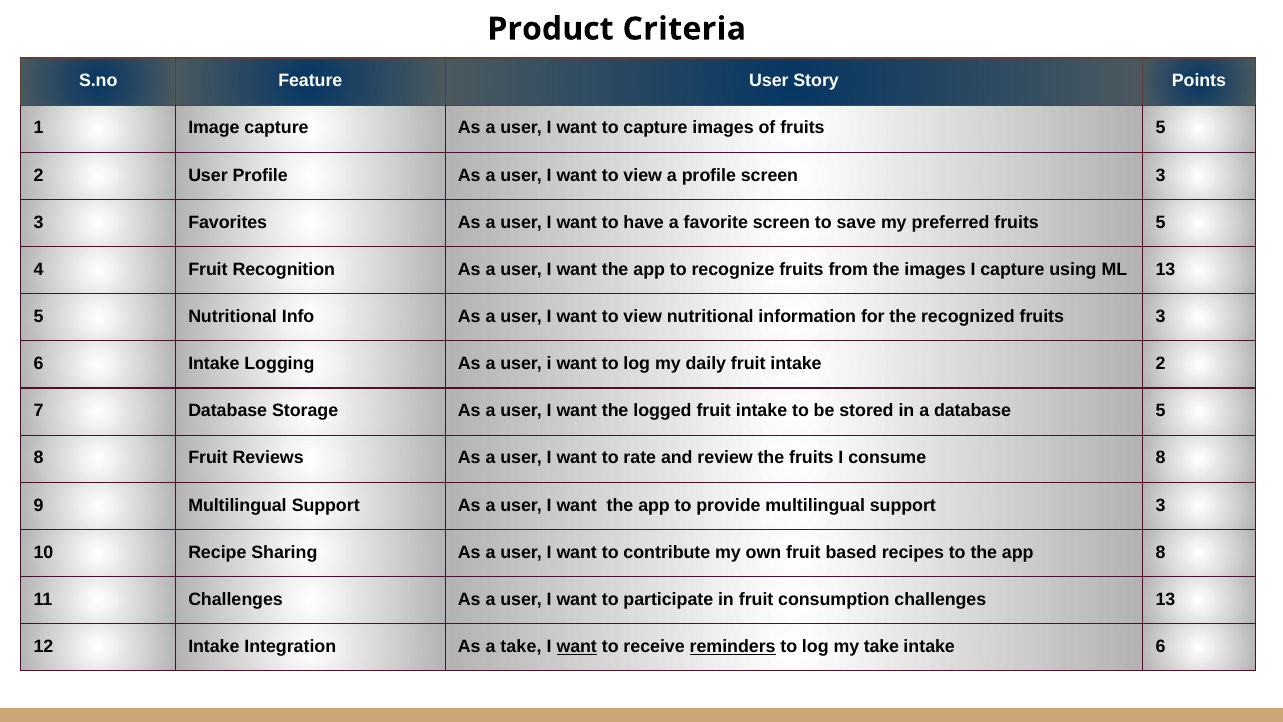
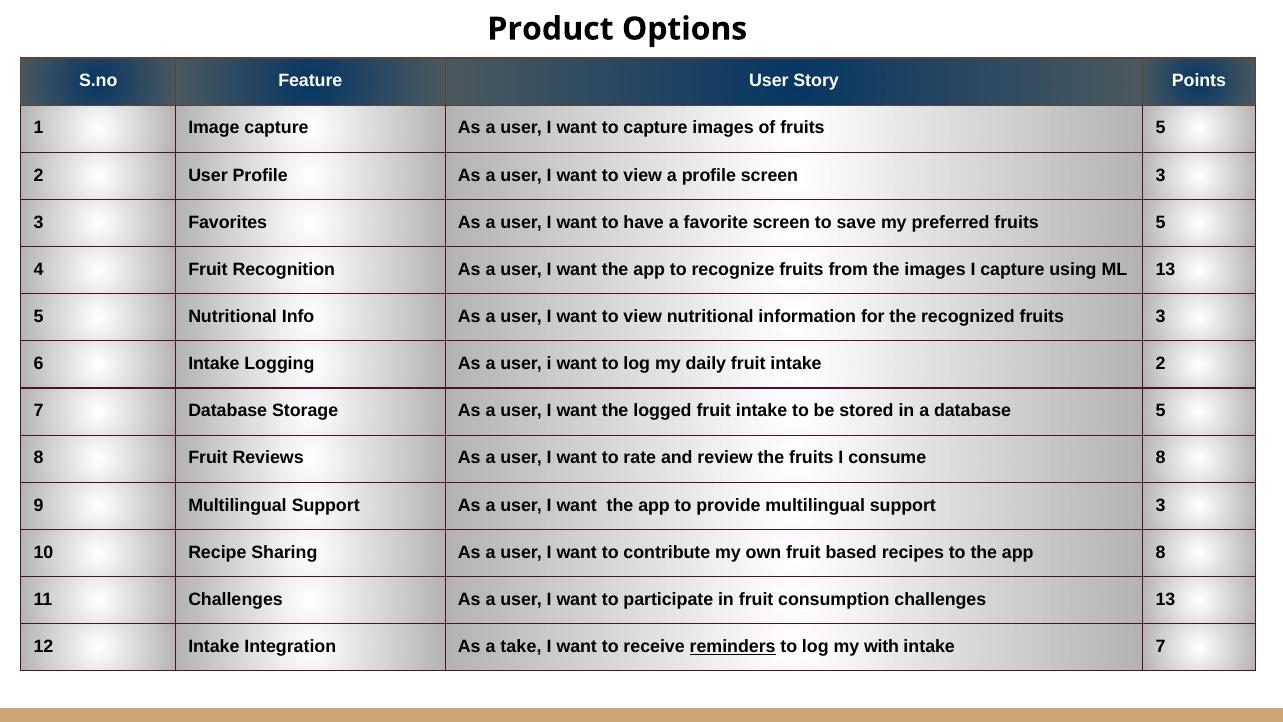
Criteria: Criteria -> Options
want at (577, 646) underline: present -> none
my take: take -> with
intake 6: 6 -> 7
